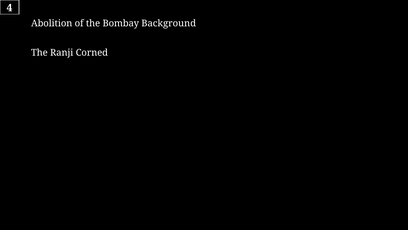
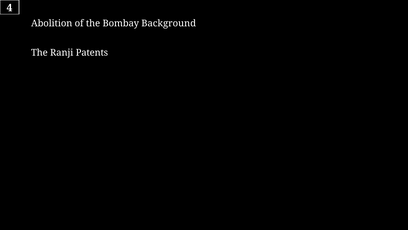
Corned: Corned -> Patents
